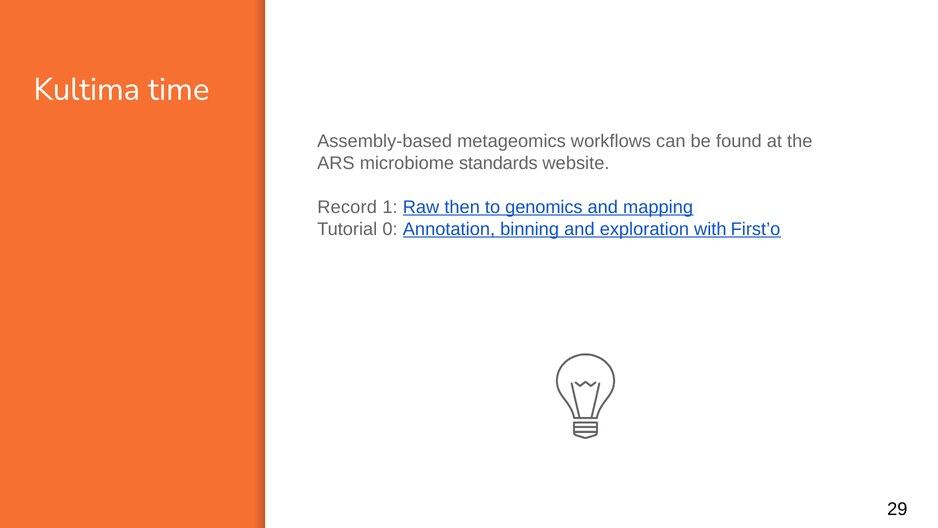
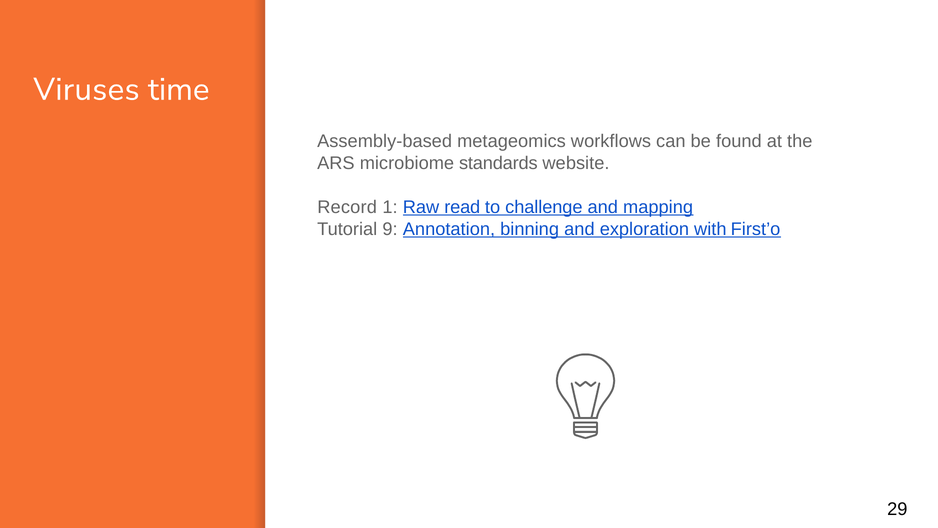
Kultima: Kultima -> Viruses
then: then -> read
genomics: genomics -> challenge
0: 0 -> 9
